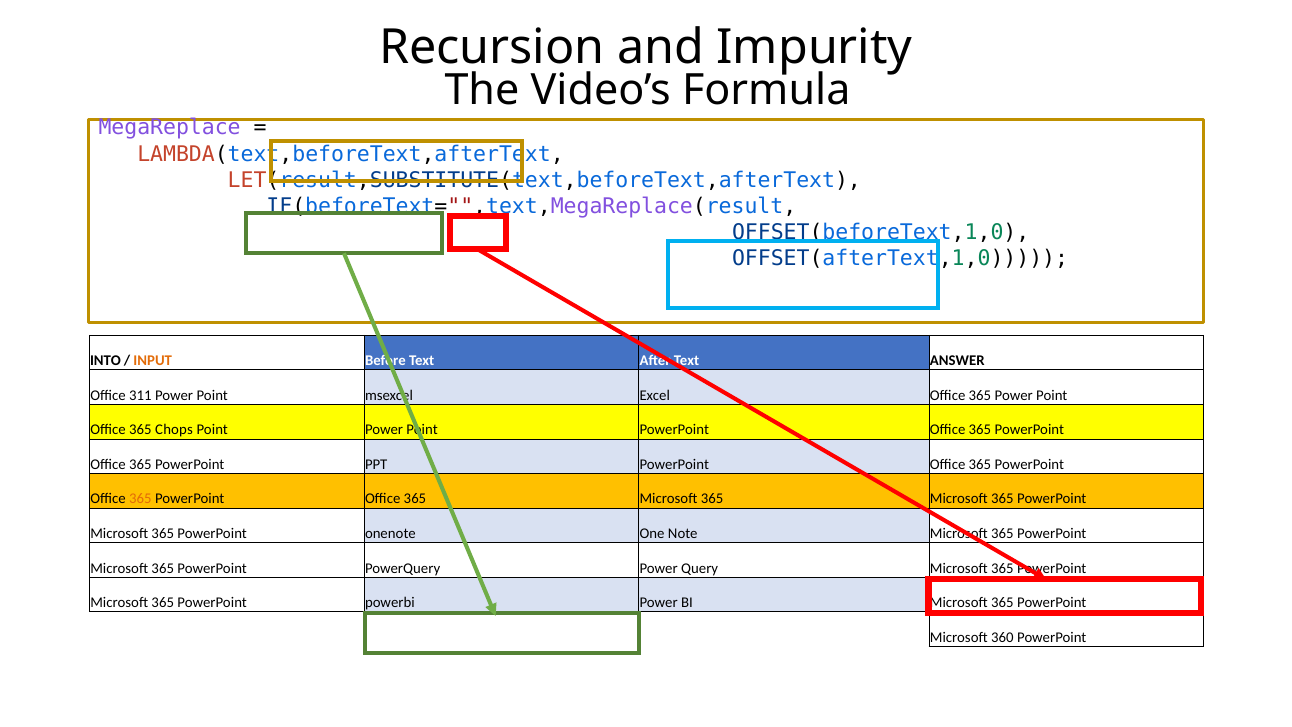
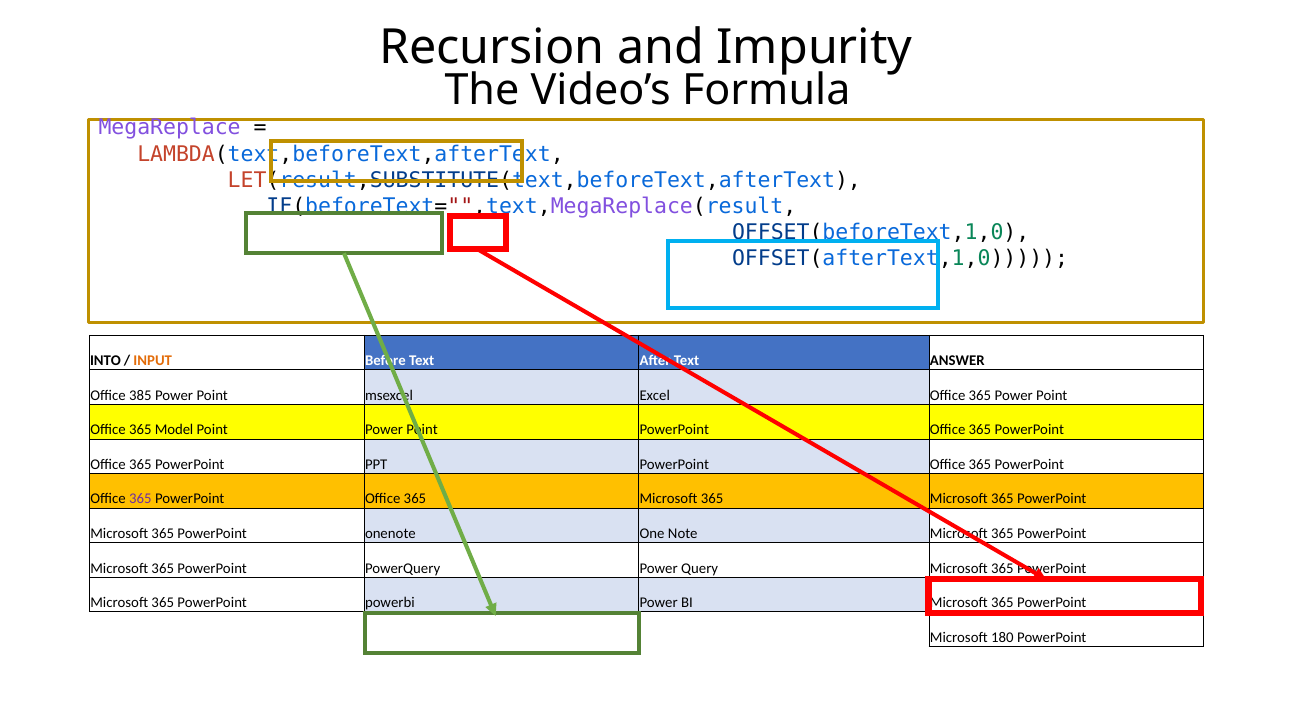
311: 311 -> 385
Chops: Chops -> Model
365 at (140, 499) colour: orange -> purple
360: 360 -> 180
